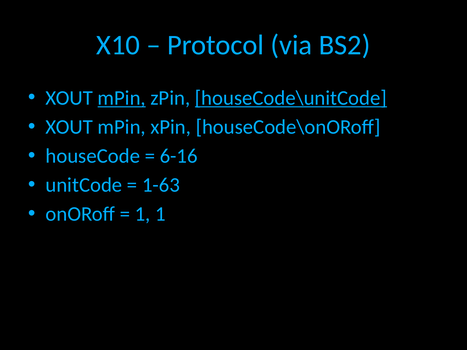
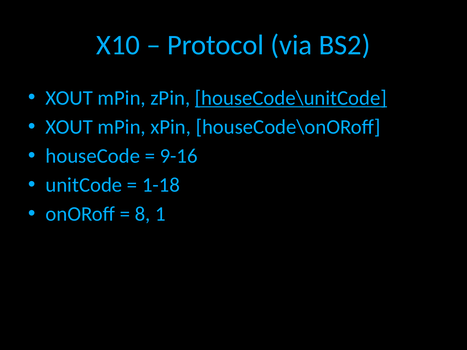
mPin at (122, 98) underline: present -> none
6-16: 6-16 -> 9-16
1-63: 1-63 -> 1-18
1 at (143, 214): 1 -> 8
